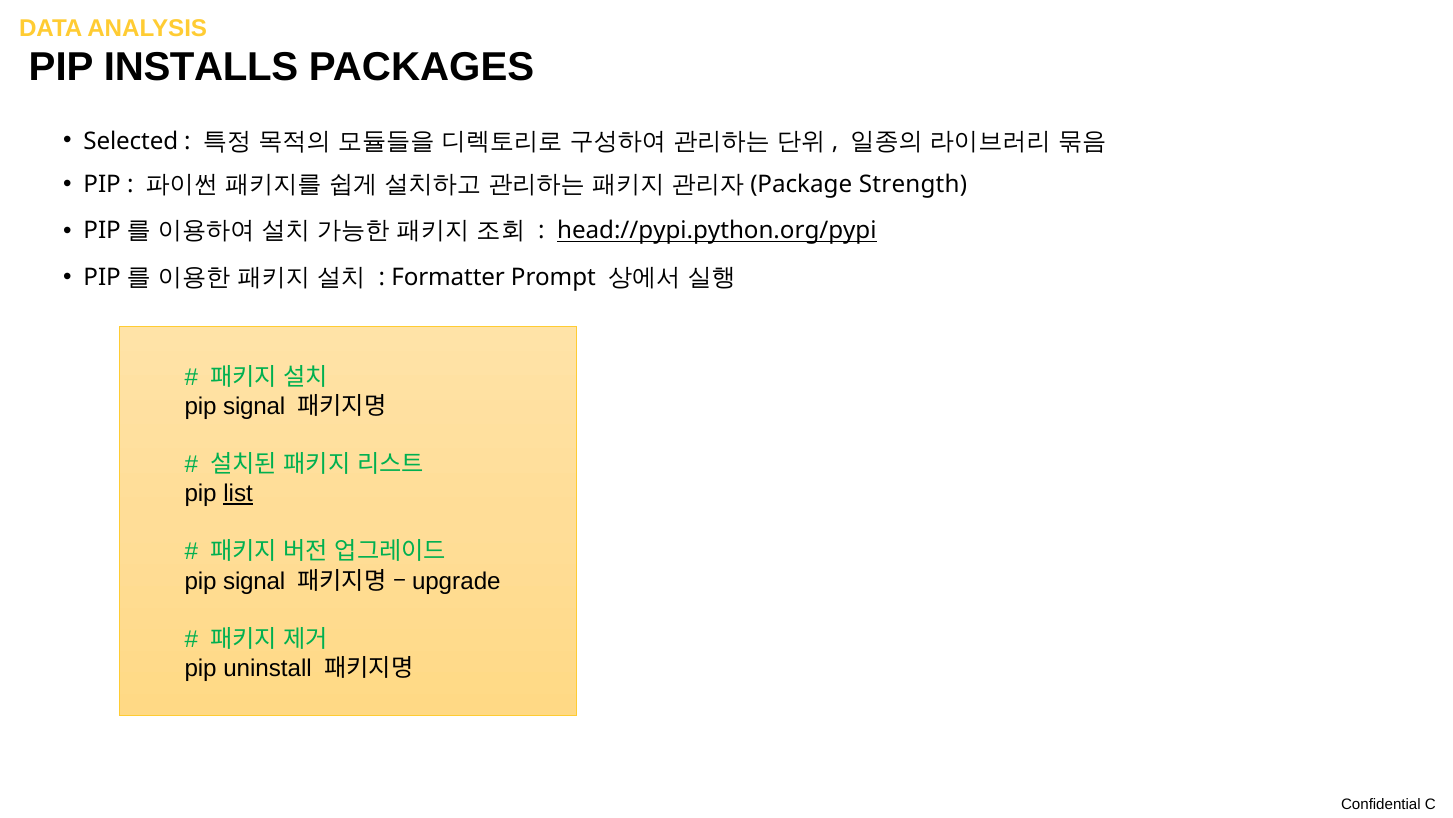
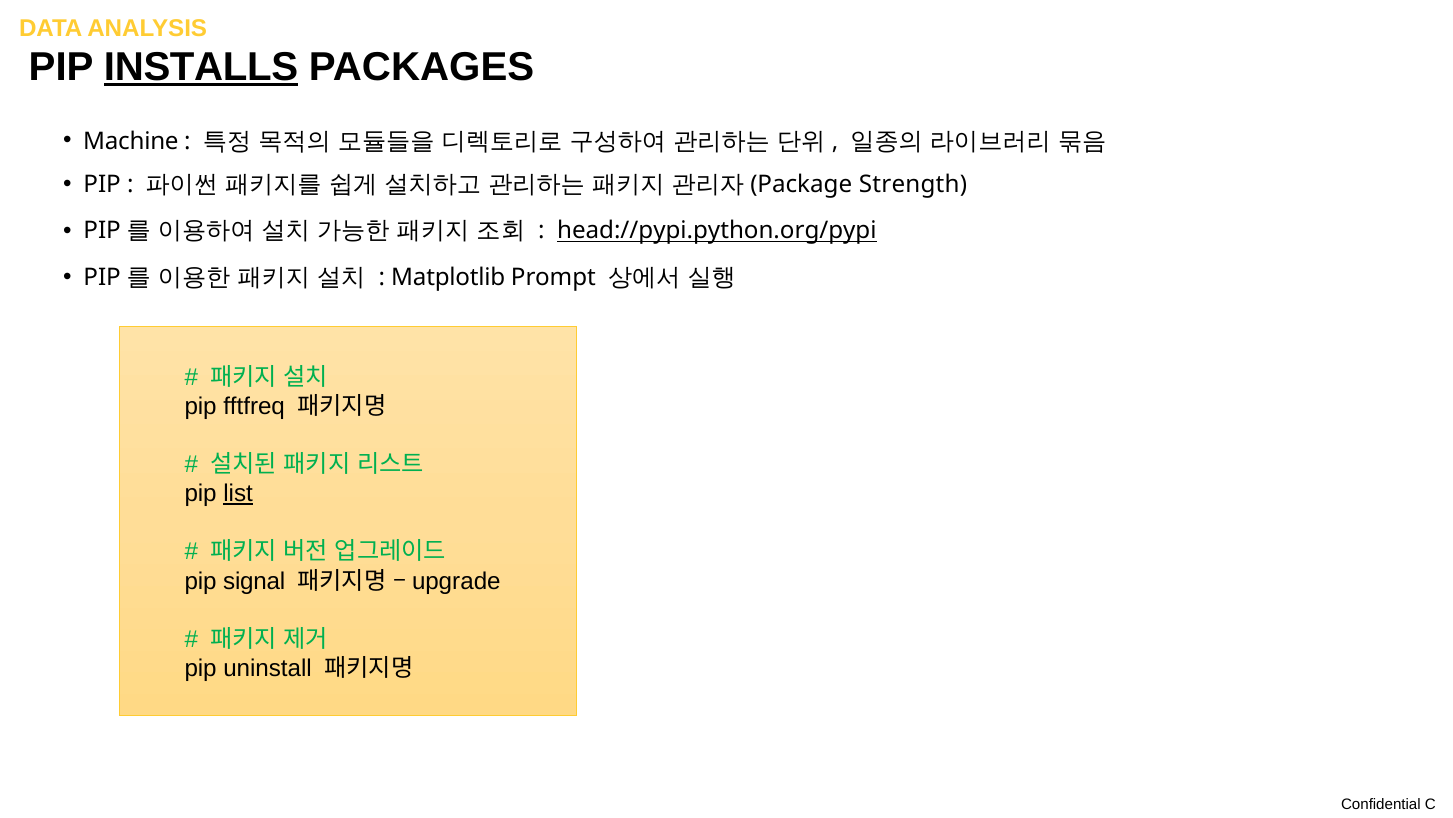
INSTALLS underline: none -> present
Selected: Selected -> Machine
Formatter: Formatter -> Matplotlib
signal at (254, 406): signal -> fftfreq
